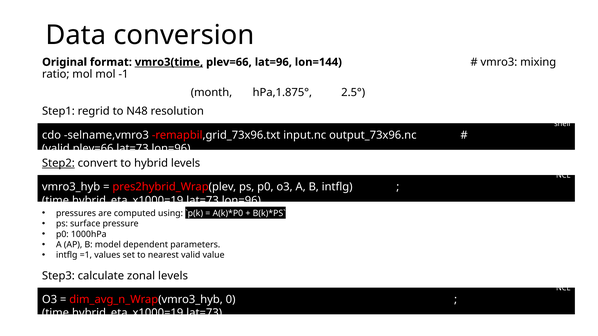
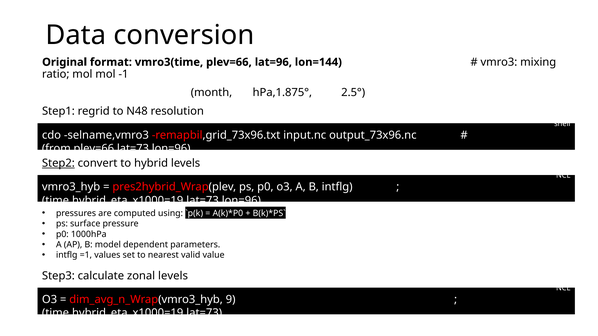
vmro3(time underline: present -> none
valid,plev=66,lat=73,lon=96: valid,plev=66,lat=73,lon=96 -> from,plev=66,lat=73,lon=96
0: 0 -> 9
